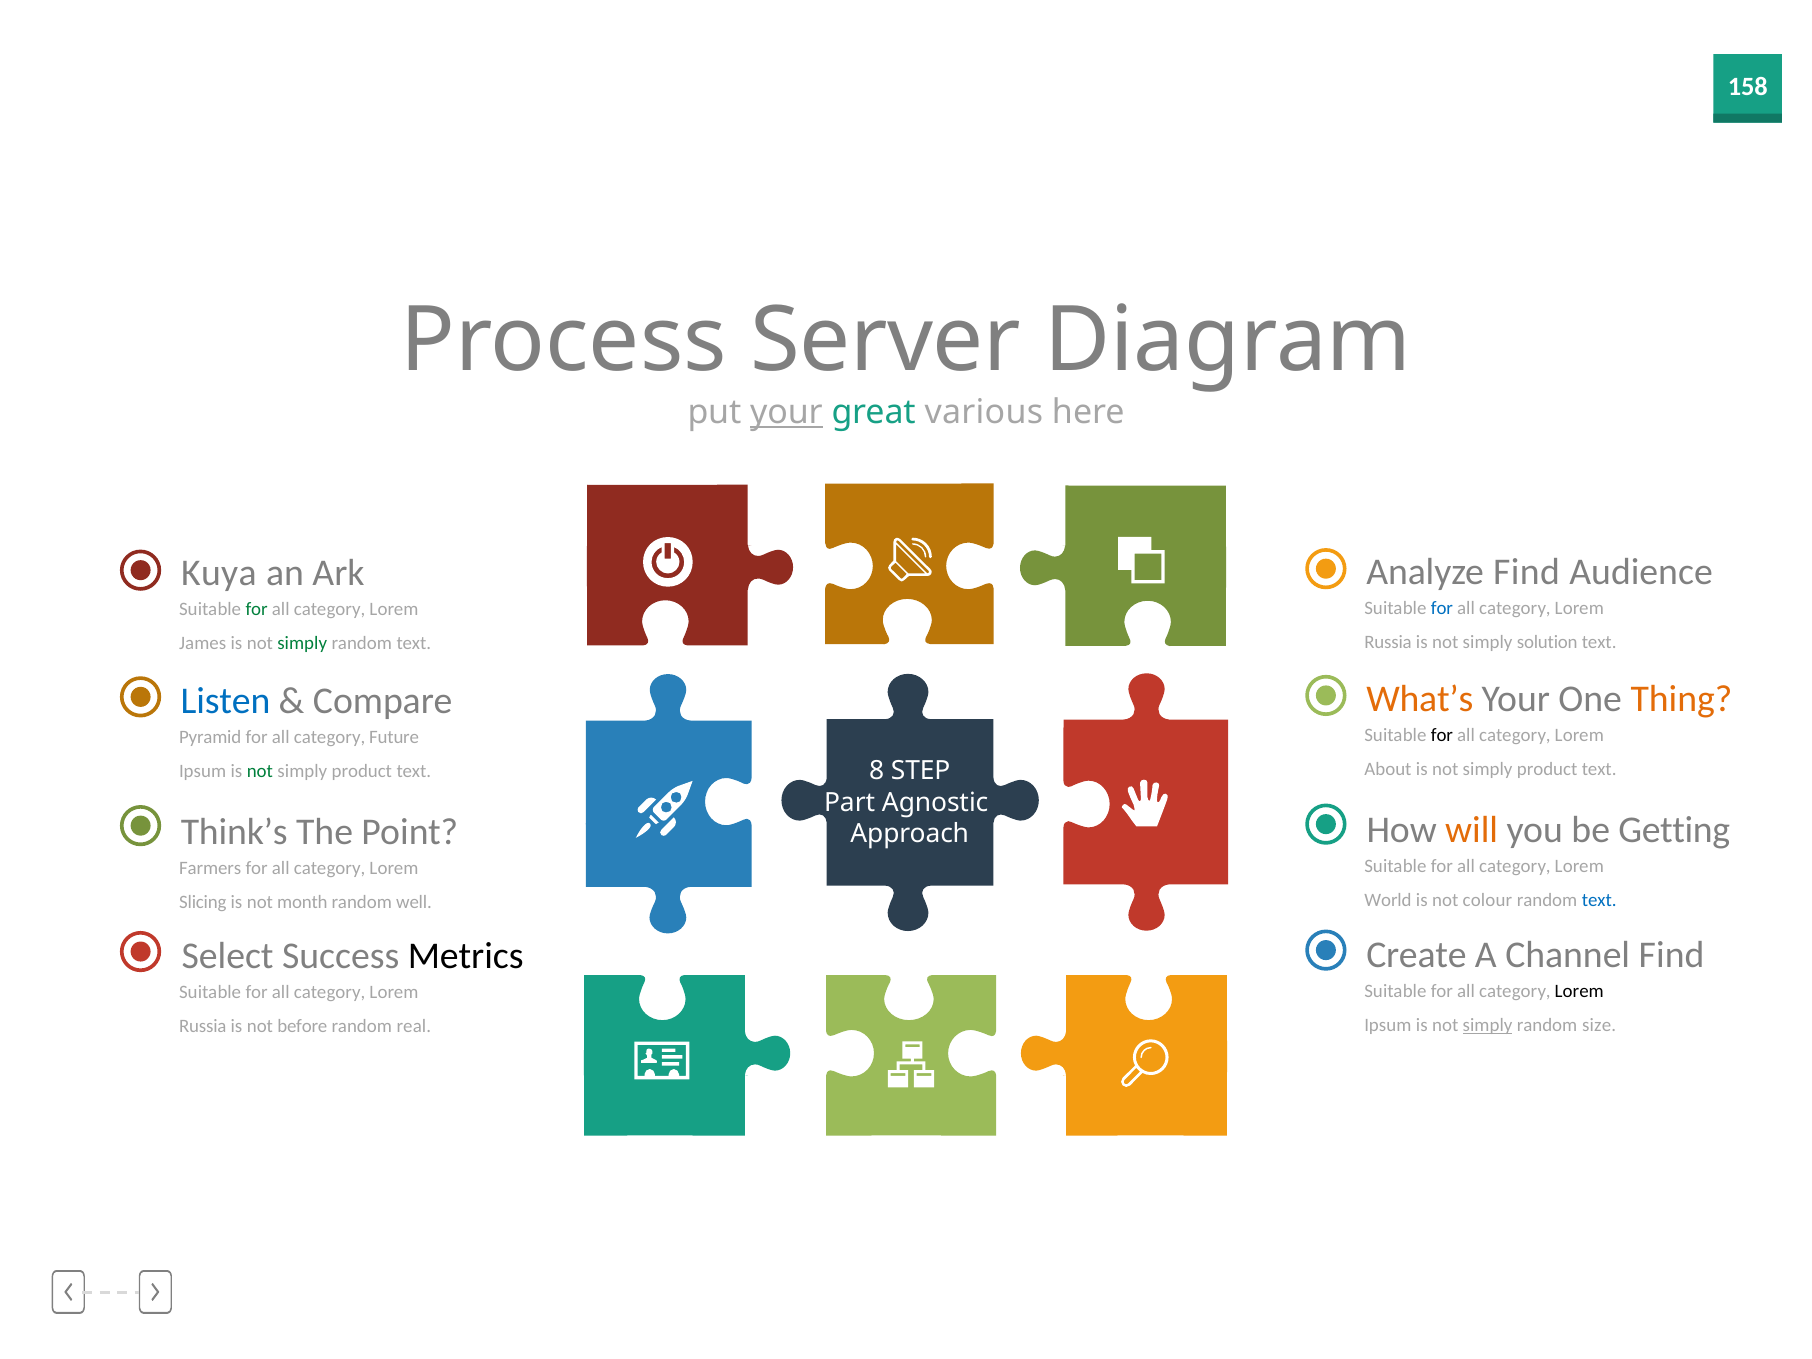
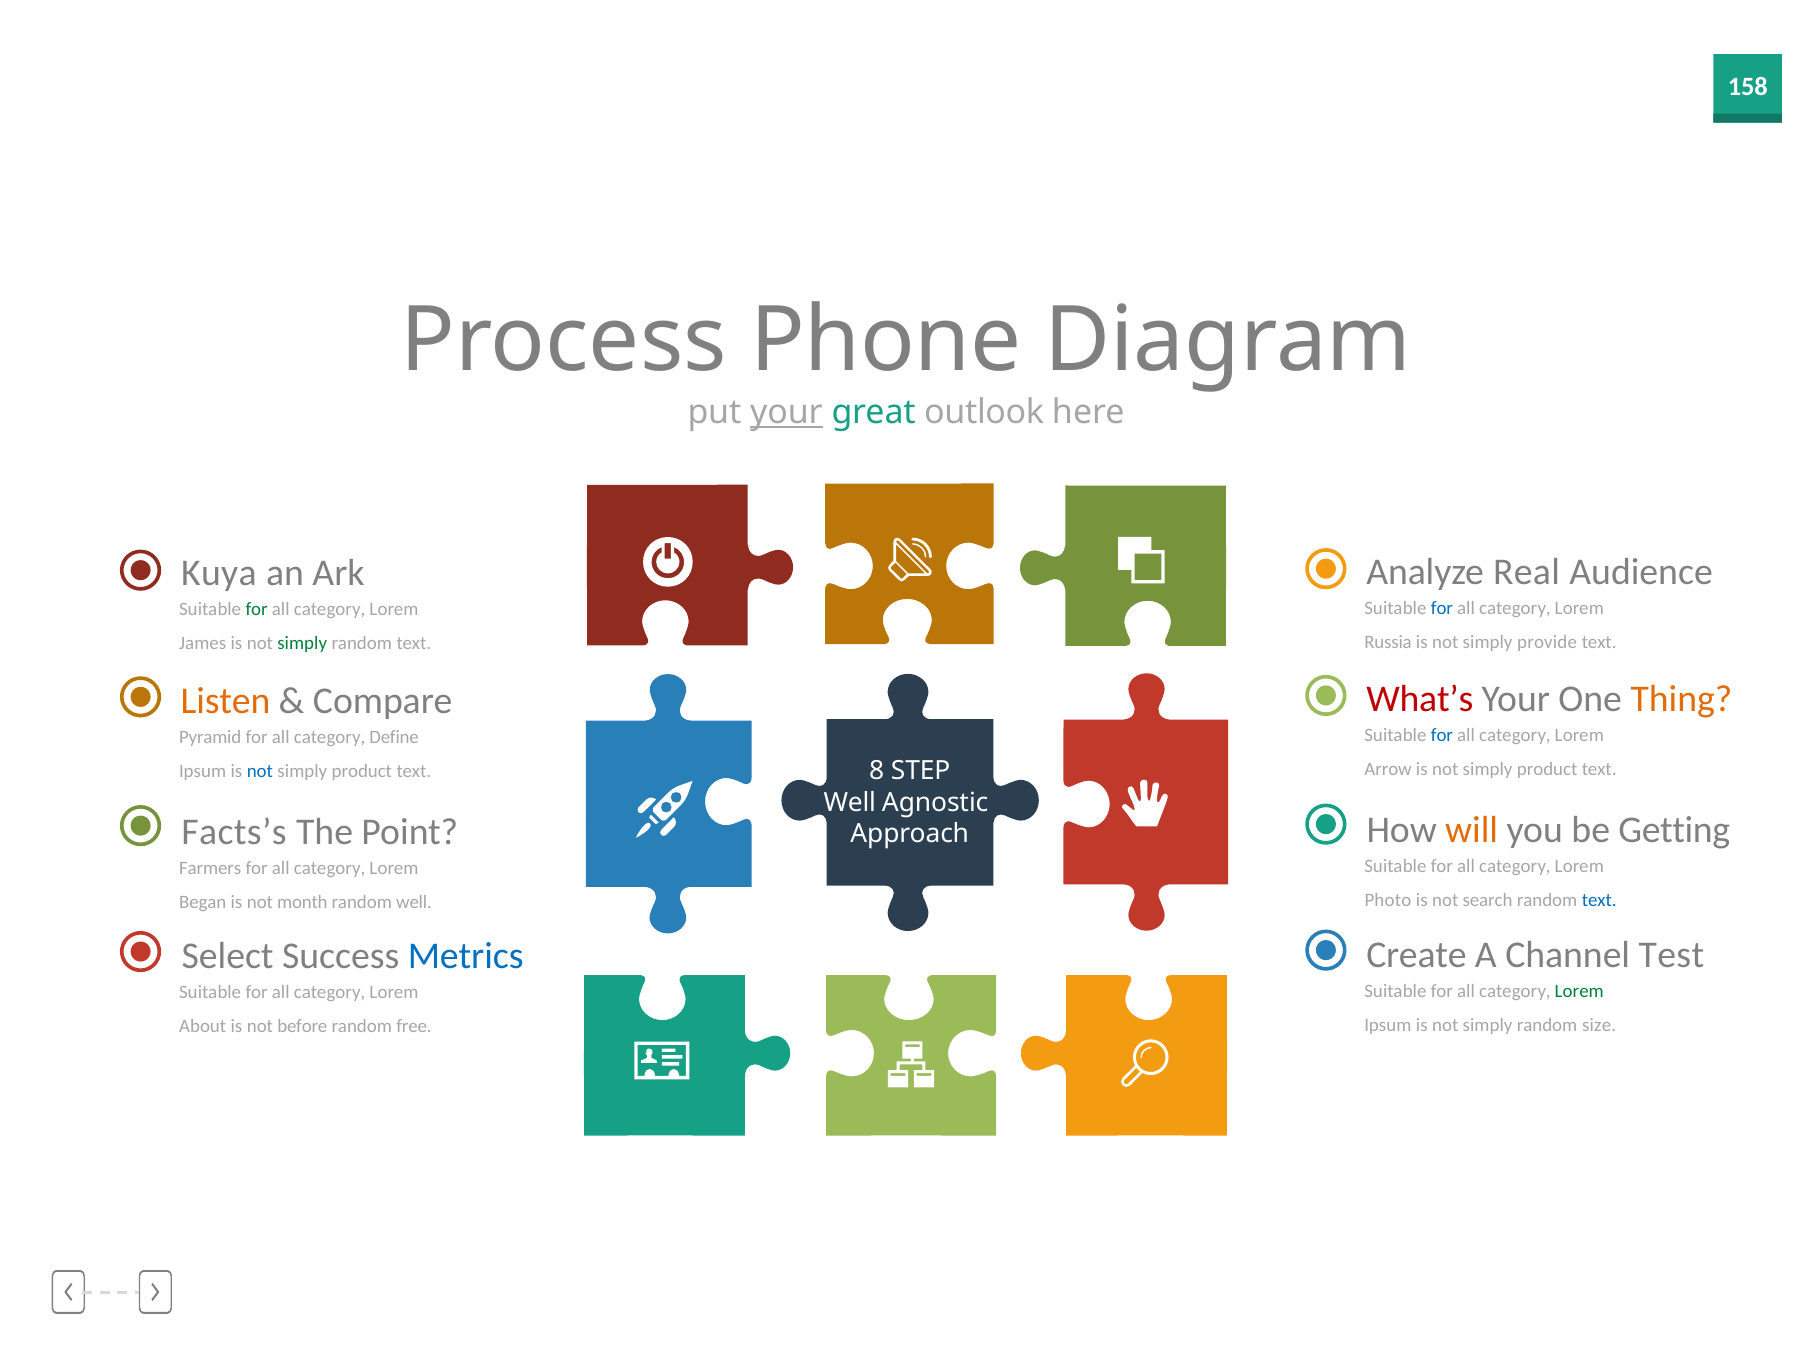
Server: Server -> Phone
various: various -> outlook
Analyze Find: Find -> Real
solution: solution -> provide
What’s colour: orange -> red
Listen colour: blue -> orange
for at (1442, 736) colour: black -> blue
Future: Future -> Define
About: About -> Arrow
not at (260, 771) colour: green -> blue
Part at (850, 802): Part -> Well
Think’s: Think’s -> Facts’s
World: World -> Photo
colour: colour -> search
Slicing: Slicing -> Began
Channel Find: Find -> Test
Metrics colour: black -> blue
Lorem at (1579, 991) colour: black -> green
simply at (1488, 1025) underline: present -> none
Russia at (203, 1027): Russia -> About
real: real -> free
